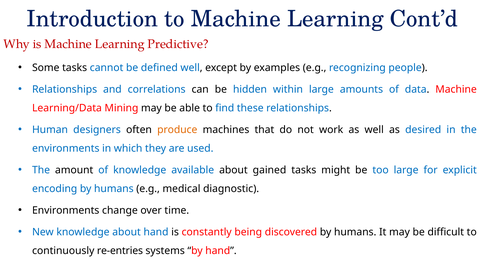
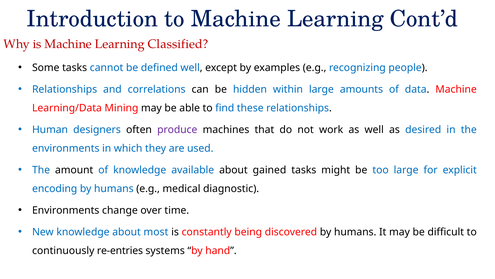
Predictive: Predictive -> Classified
produce colour: orange -> purple
about hand: hand -> most
